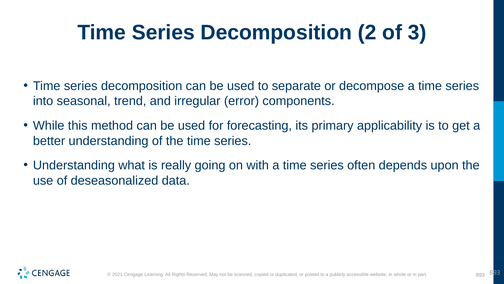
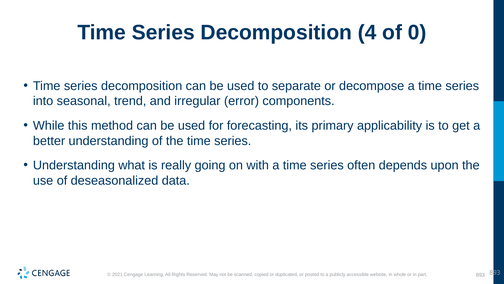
2: 2 -> 4
3: 3 -> 0
